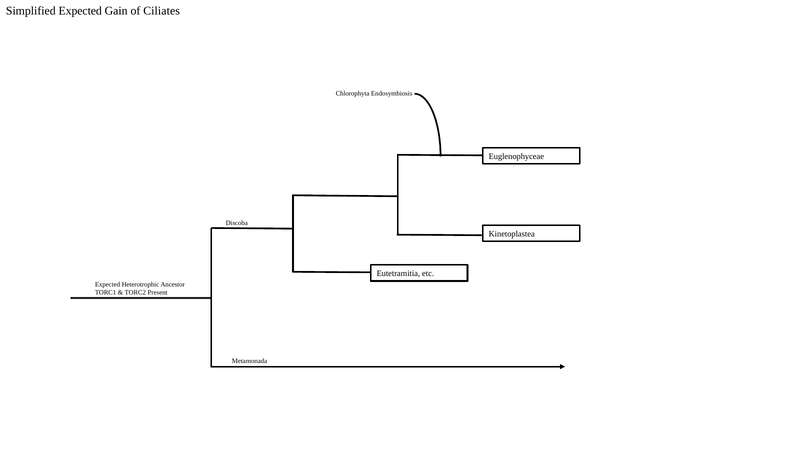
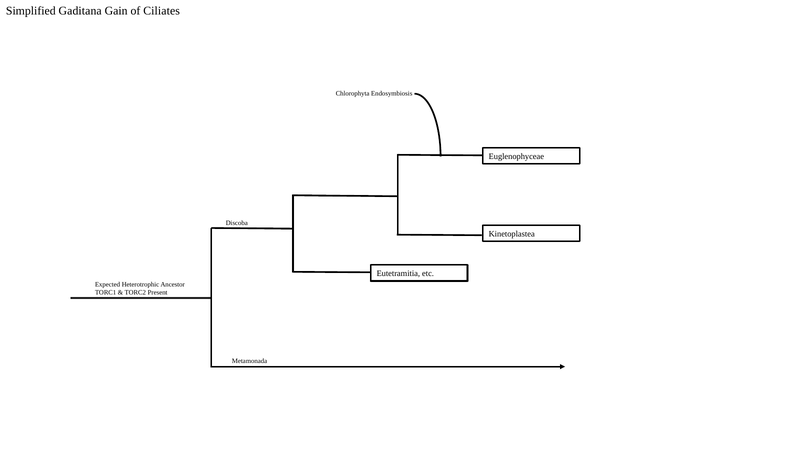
Simplified Expected: Expected -> Gaditana
